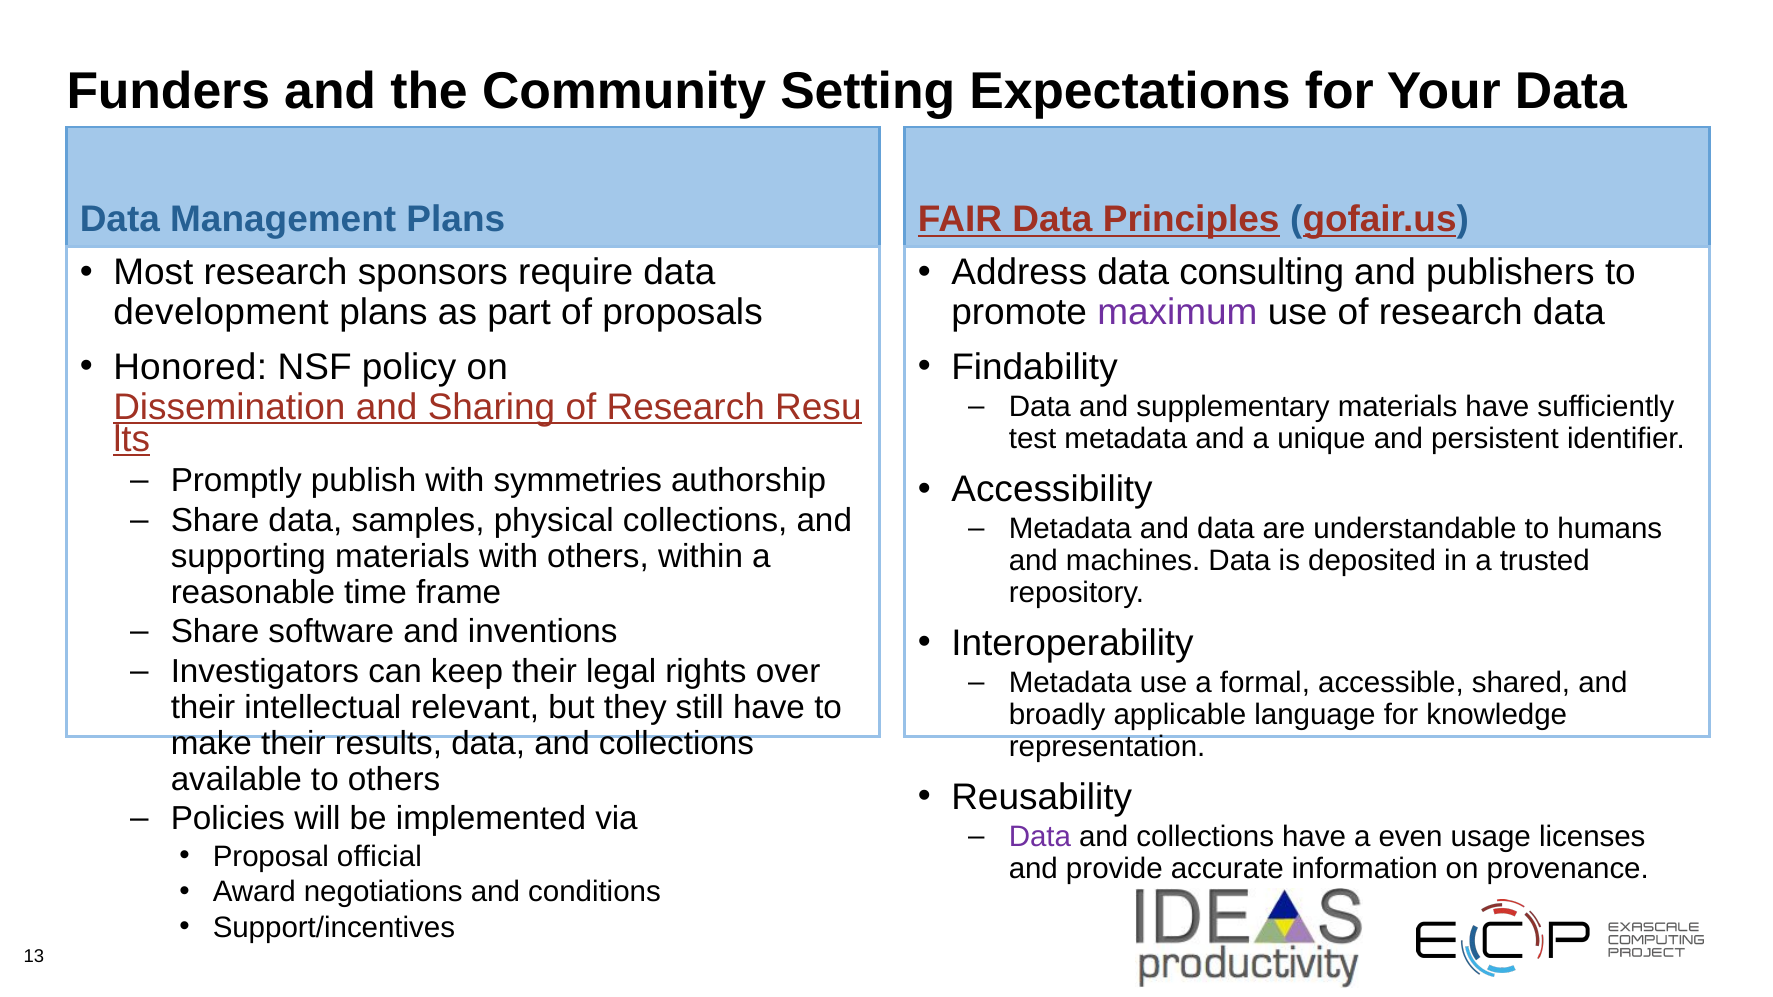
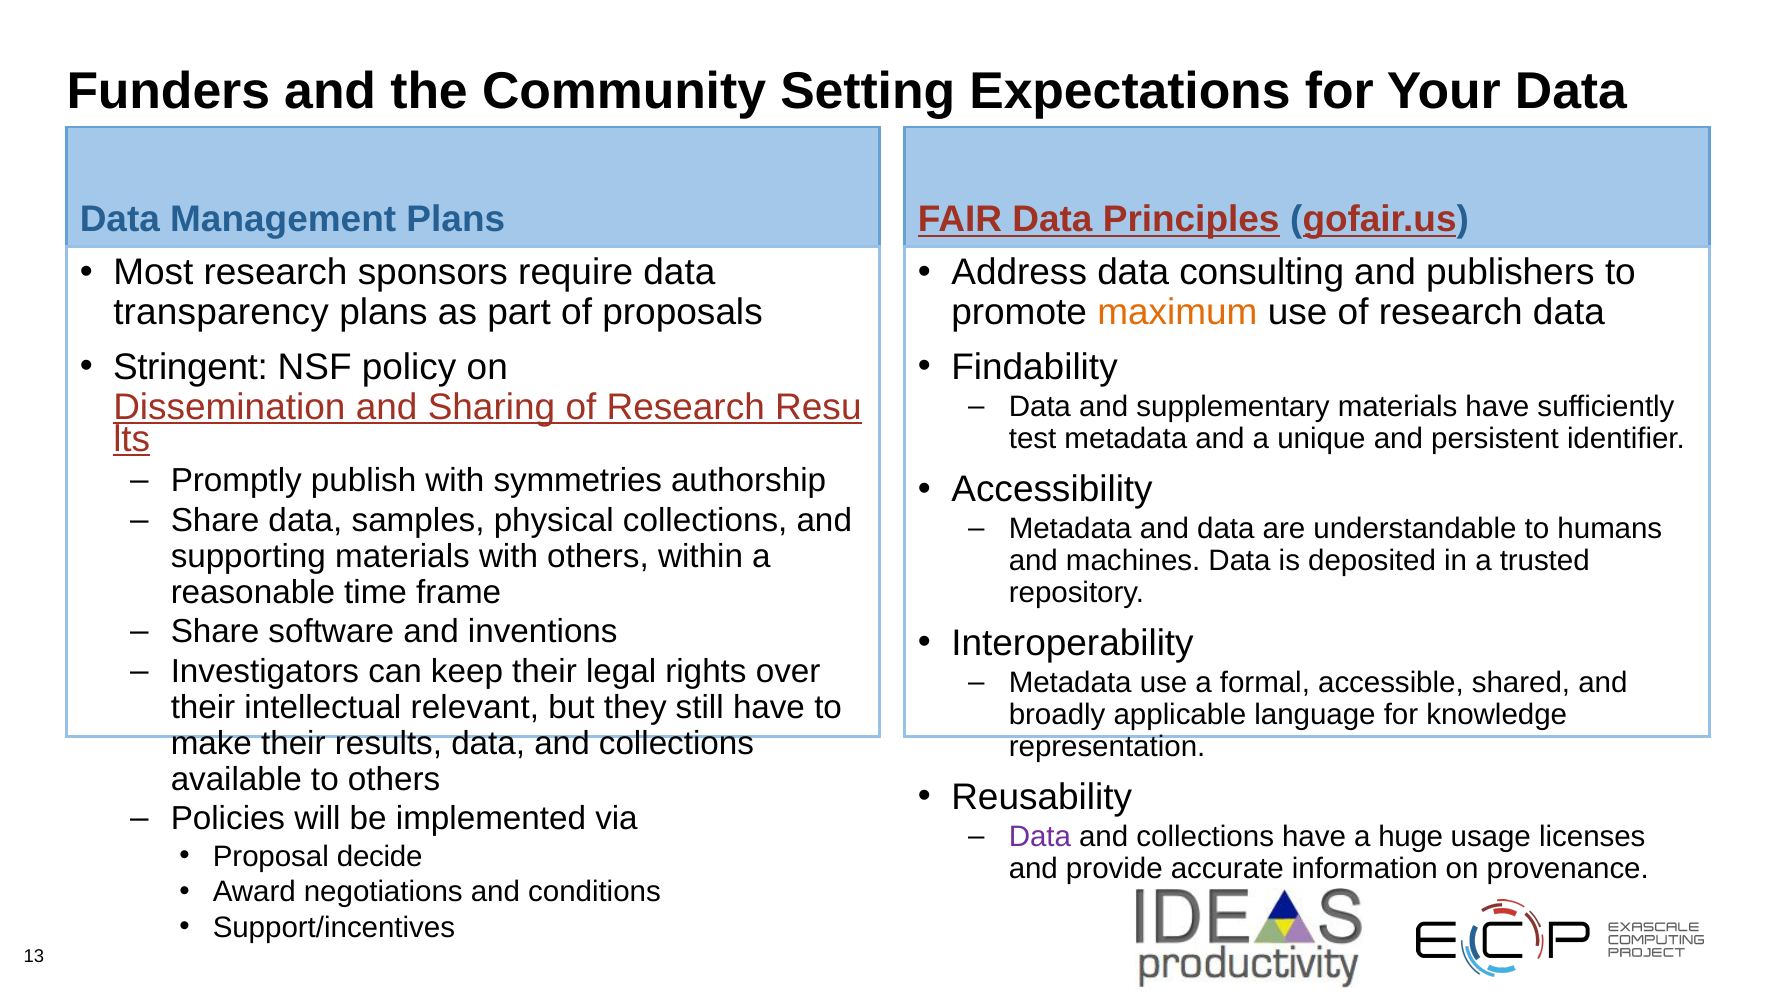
development: development -> transparency
maximum colour: purple -> orange
Honored: Honored -> Stringent
even: even -> huge
official: official -> decide
